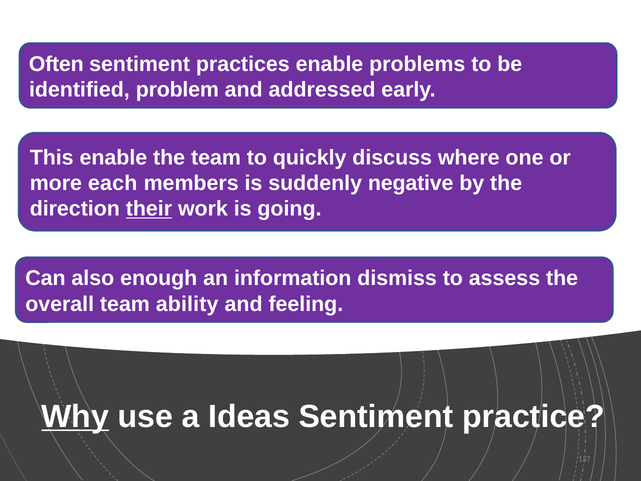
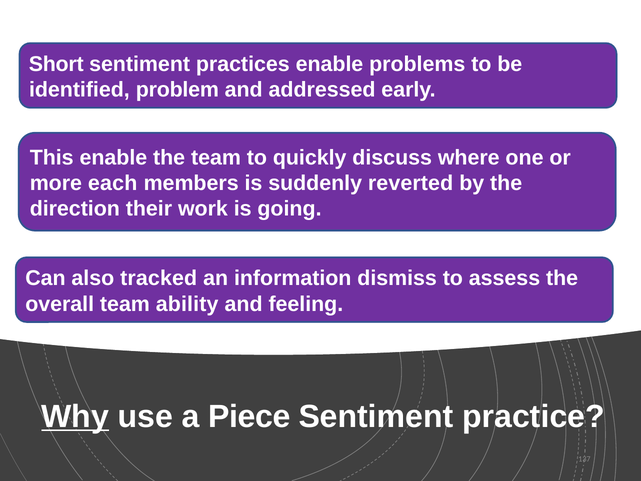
Often: Often -> Short
negative: negative -> reverted
their underline: present -> none
enough: enough -> tracked
Ideas: Ideas -> Piece
